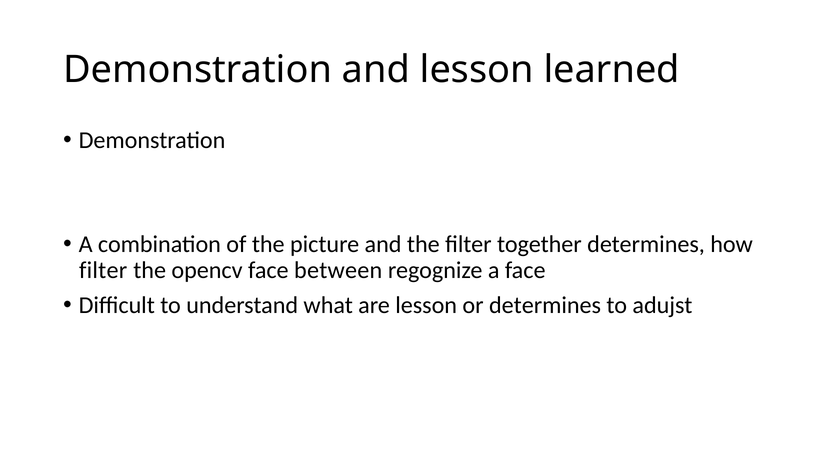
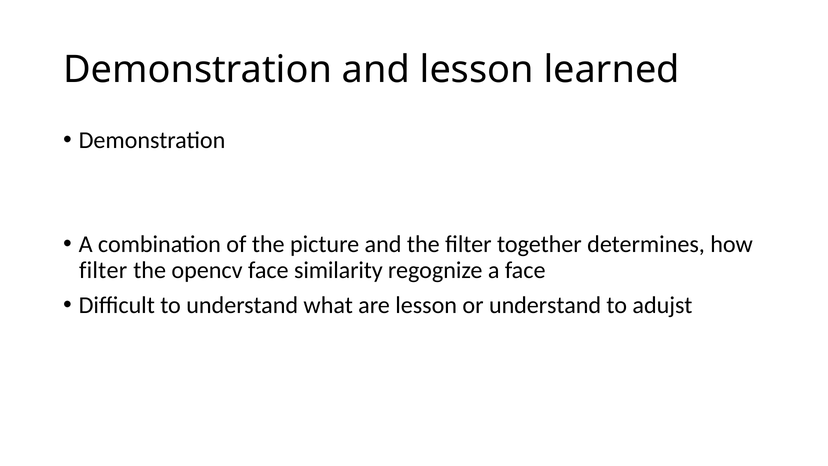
between: between -> similarity
or determines: determines -> understand
